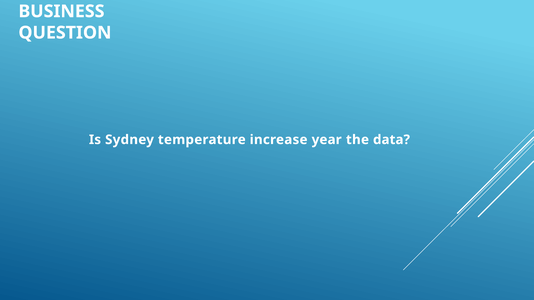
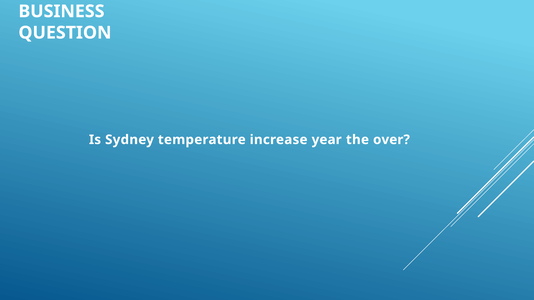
data: data -> over
